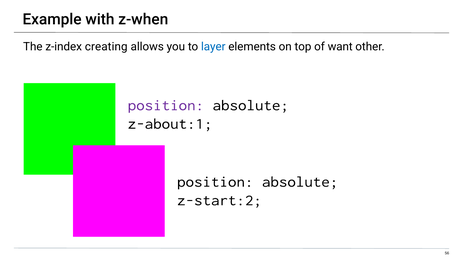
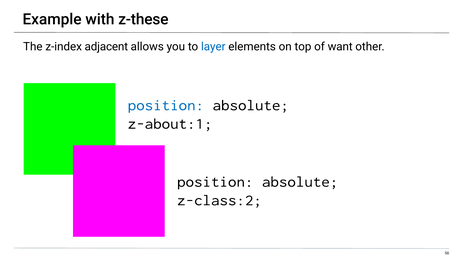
z-when: z-when -> z-these
creating: creating -> adjacent
position at (166, 105) colour: purple -> blue
z-start:2: z-start:2 -> z-class:2
